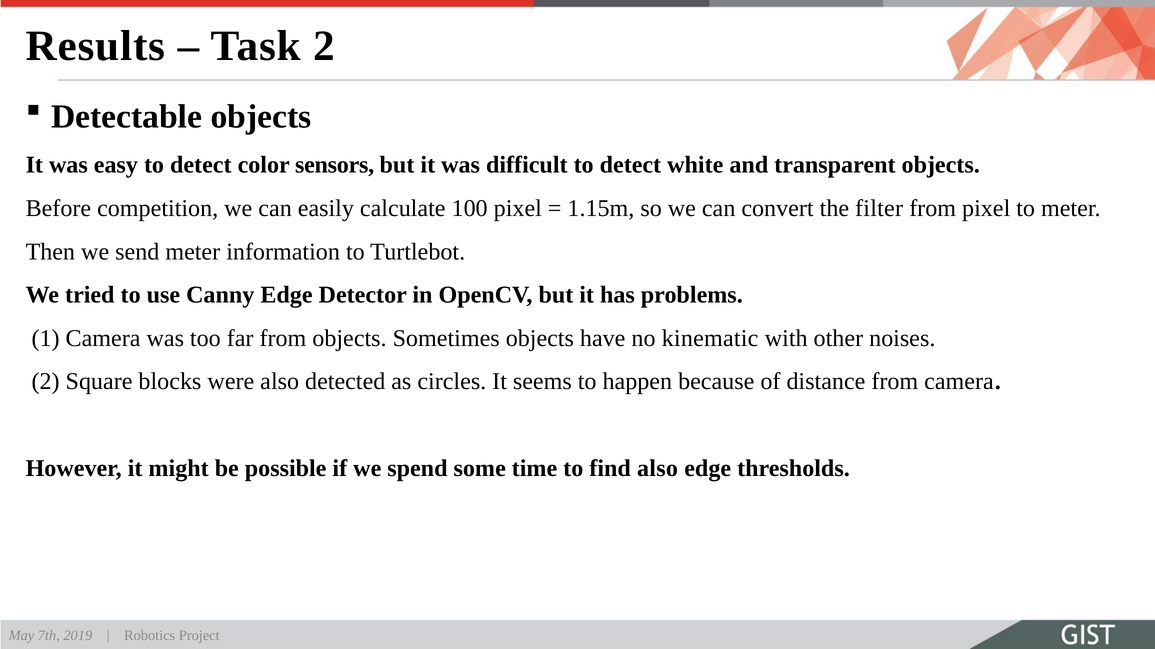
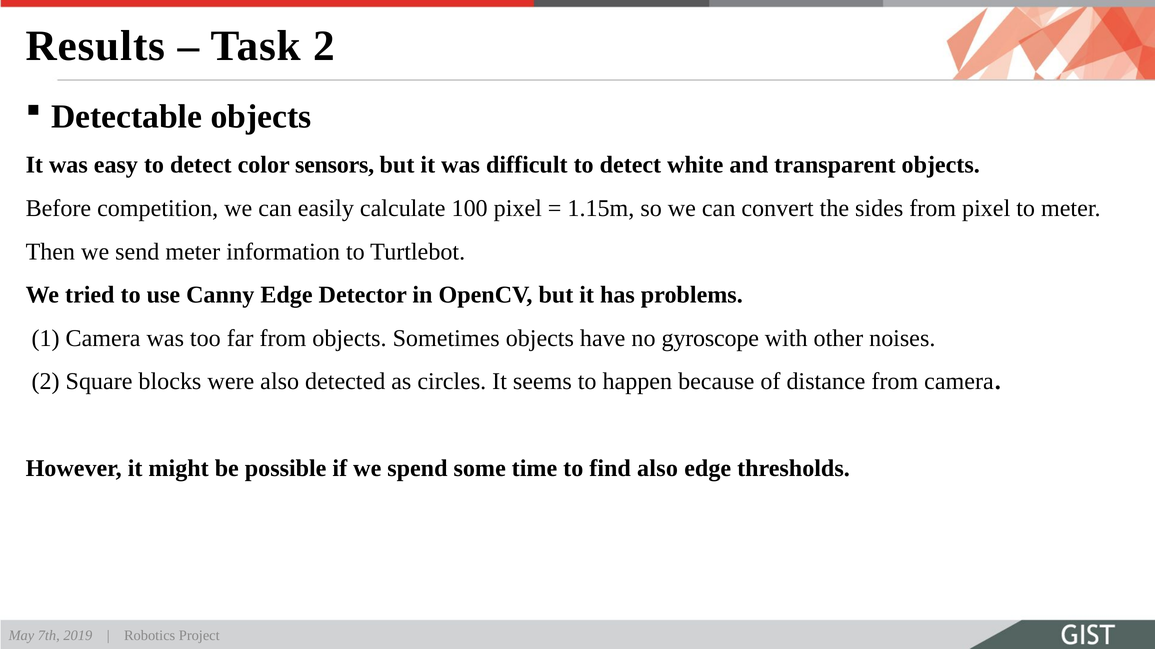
filter: filter -> sides
kinematic: kinematic -> gyroscope
